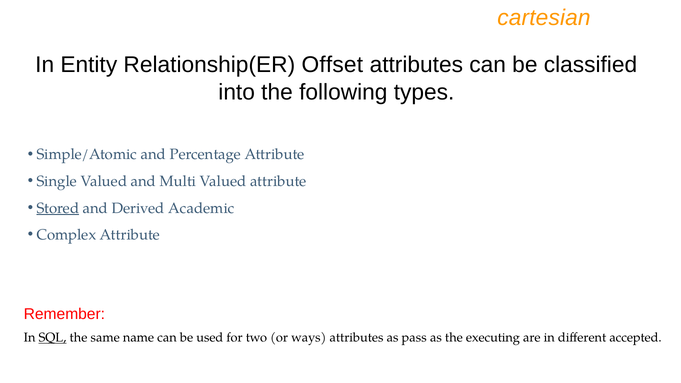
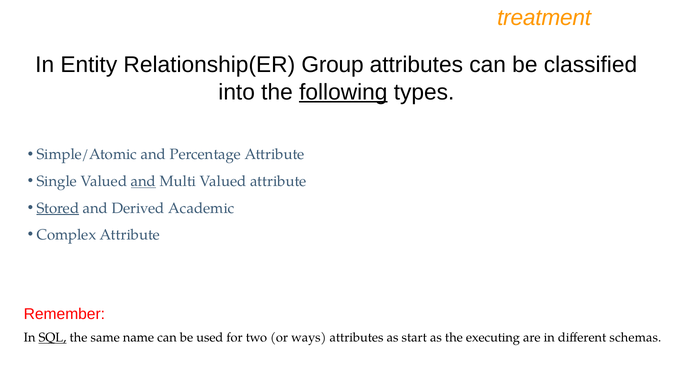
cartesian: cartesian -> treatment
Offset: Offset -> Group
following underline: none -> present
and at (143, 181) underline: none -> present
pass: pass -> start
accepted: accepted -> schemas
